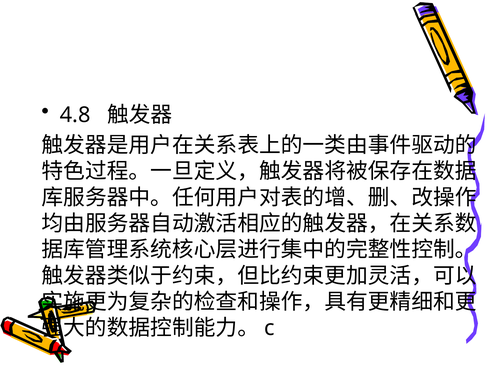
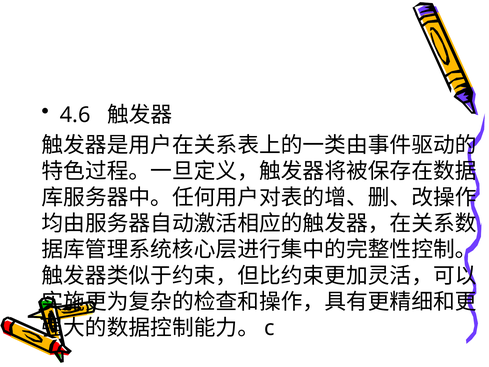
4.8: 4.8 -> 4.6
